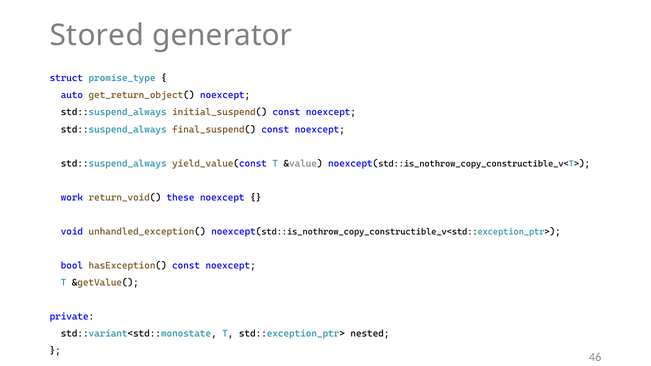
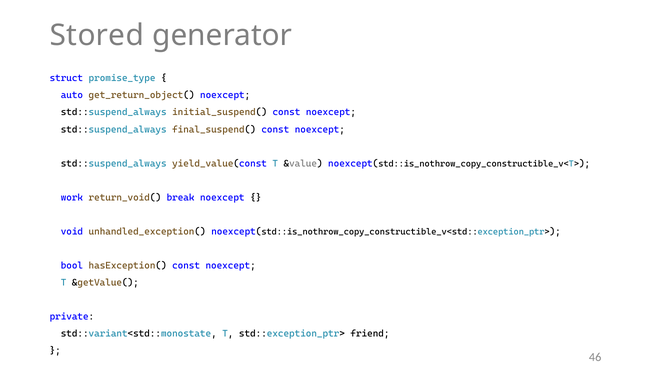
these: these -> break
nested: nested -> friend
